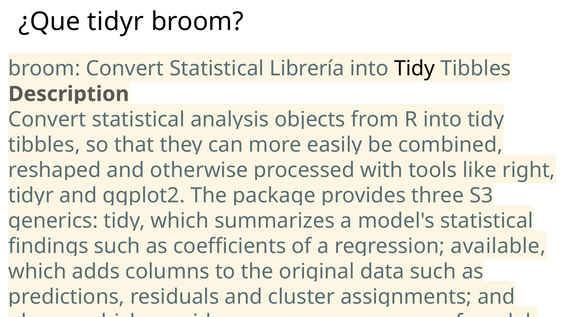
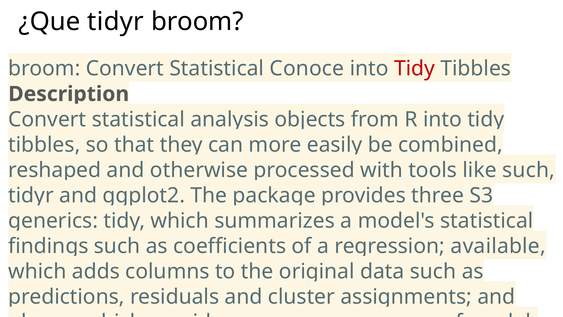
Librería: Librería -> Conoce
Tidy at (415, 69) colour: black -> red
right at (529, 170): right -> such
